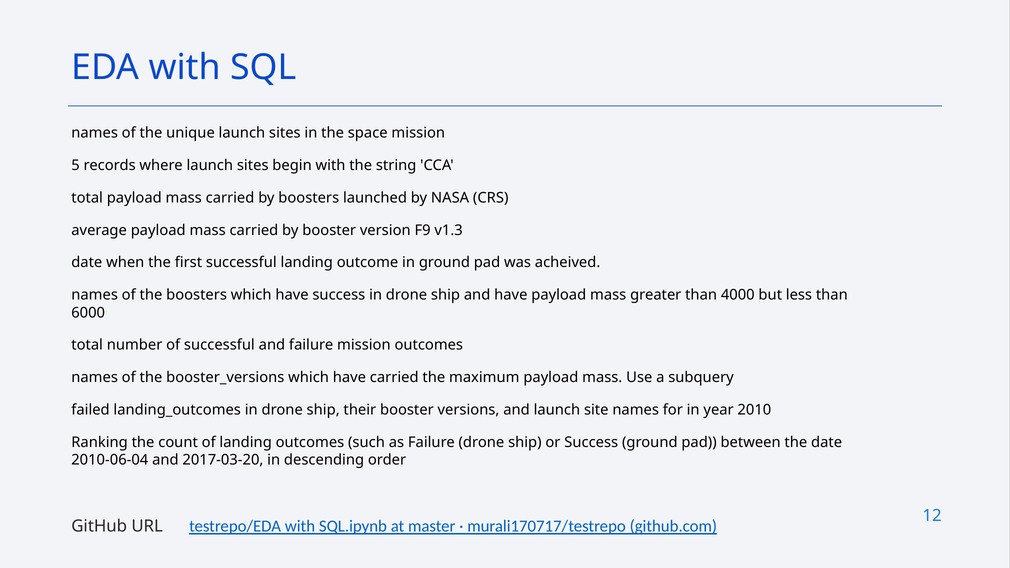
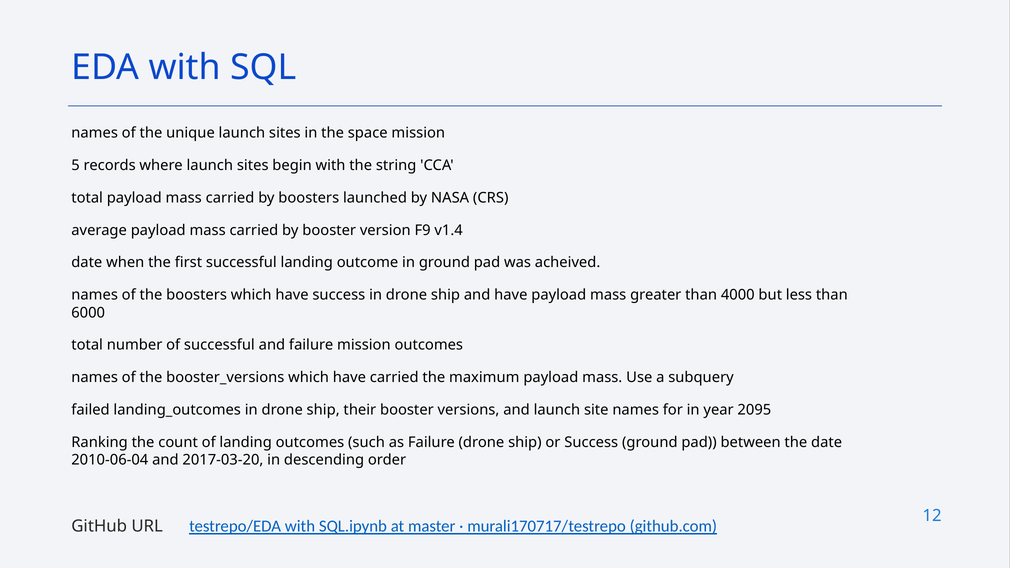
v1.3: v1.3 -> v1.4
2010: 2010 -> 2095
